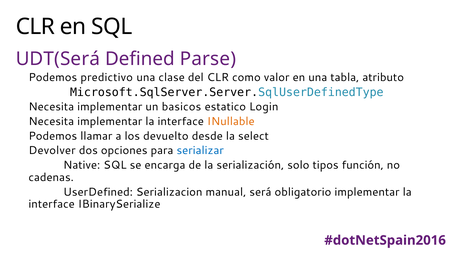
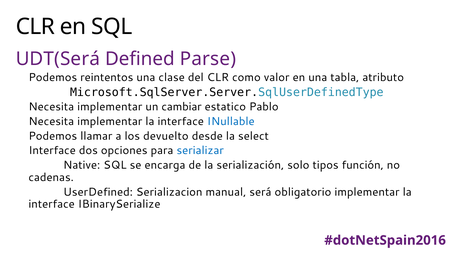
predictivo: predictivo -> reintentos
basicos: basicos -> cambiar
Login: Login -> Pablo
INullable colour: orange -> blue
Devolver at (52, 150): Devolver -> Interface
